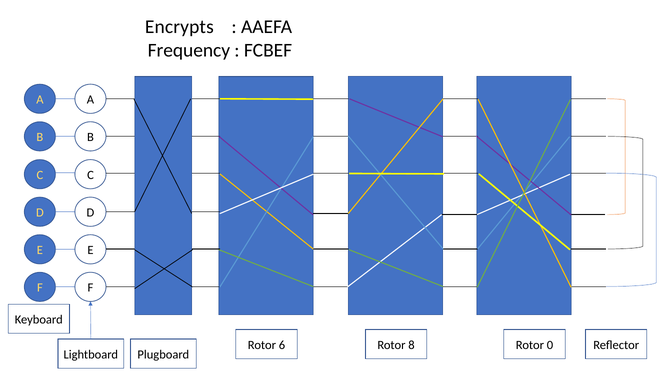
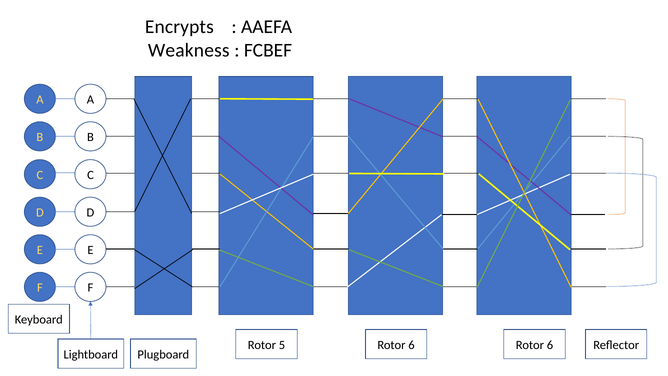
Frequency: Frequency -> Weakness
6: 6 -> 5
8 at (412, 345): 8 -> 6
0 at (550, 345): 0 -> 6
